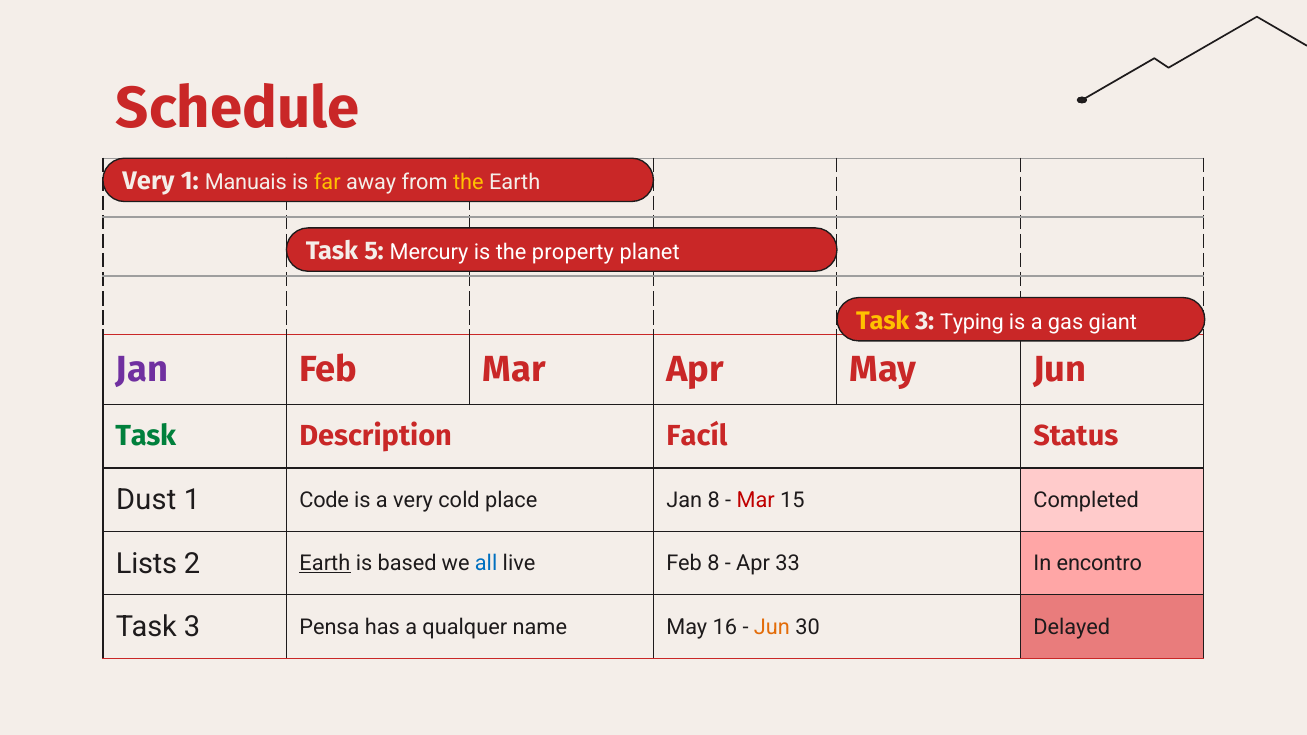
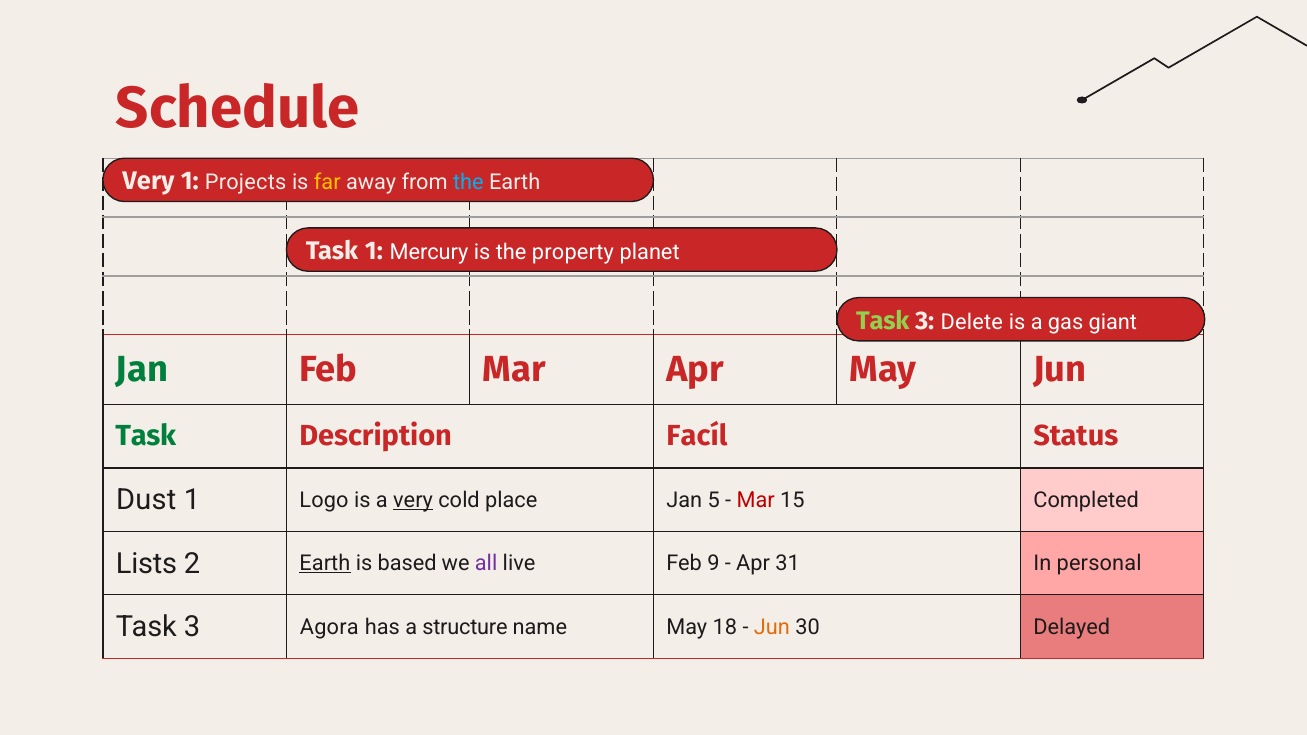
Manuais: Manuais -> Projects
the at (468, 183) colour: yellow -> light blue
Task 5: 5 -> 1
Task at (883, 321) colour: yellow -> light green
Typing: Typing -> Delete
Jan at (142, 370) colour: purple -> green
Code: Code -> Logo
very at (413, 500) underline: none -> present
Jan 8: 8 -> 5
all colour: blue -> purple
Feb 8: 8 -> 9
33: 33 -> 31
encontro: encontro -> personal
Pensa: Pensa -> Agora
qualquer: qualquer -> structure
16: 16 -> 18
